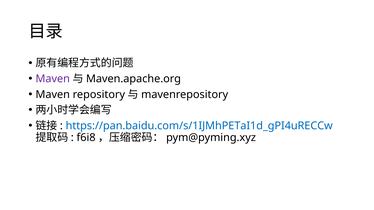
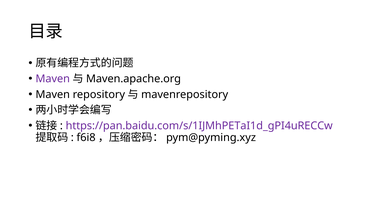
https://pan.baidu.com/s/1IJMhPETaI1d_gPI4uRECCw colour: blue -> purple
